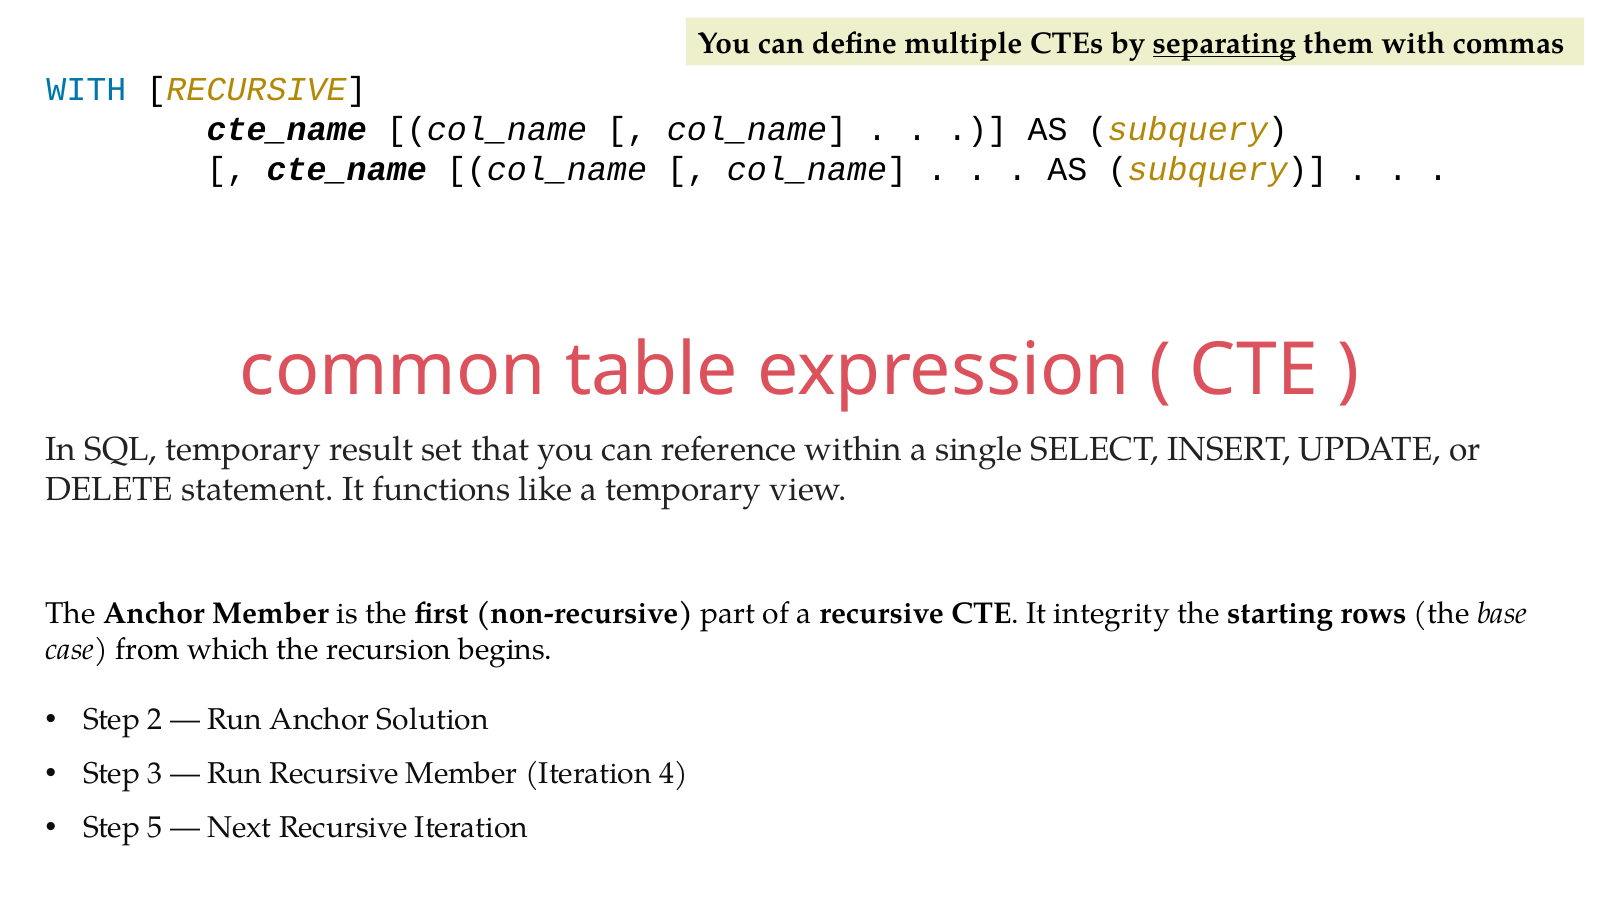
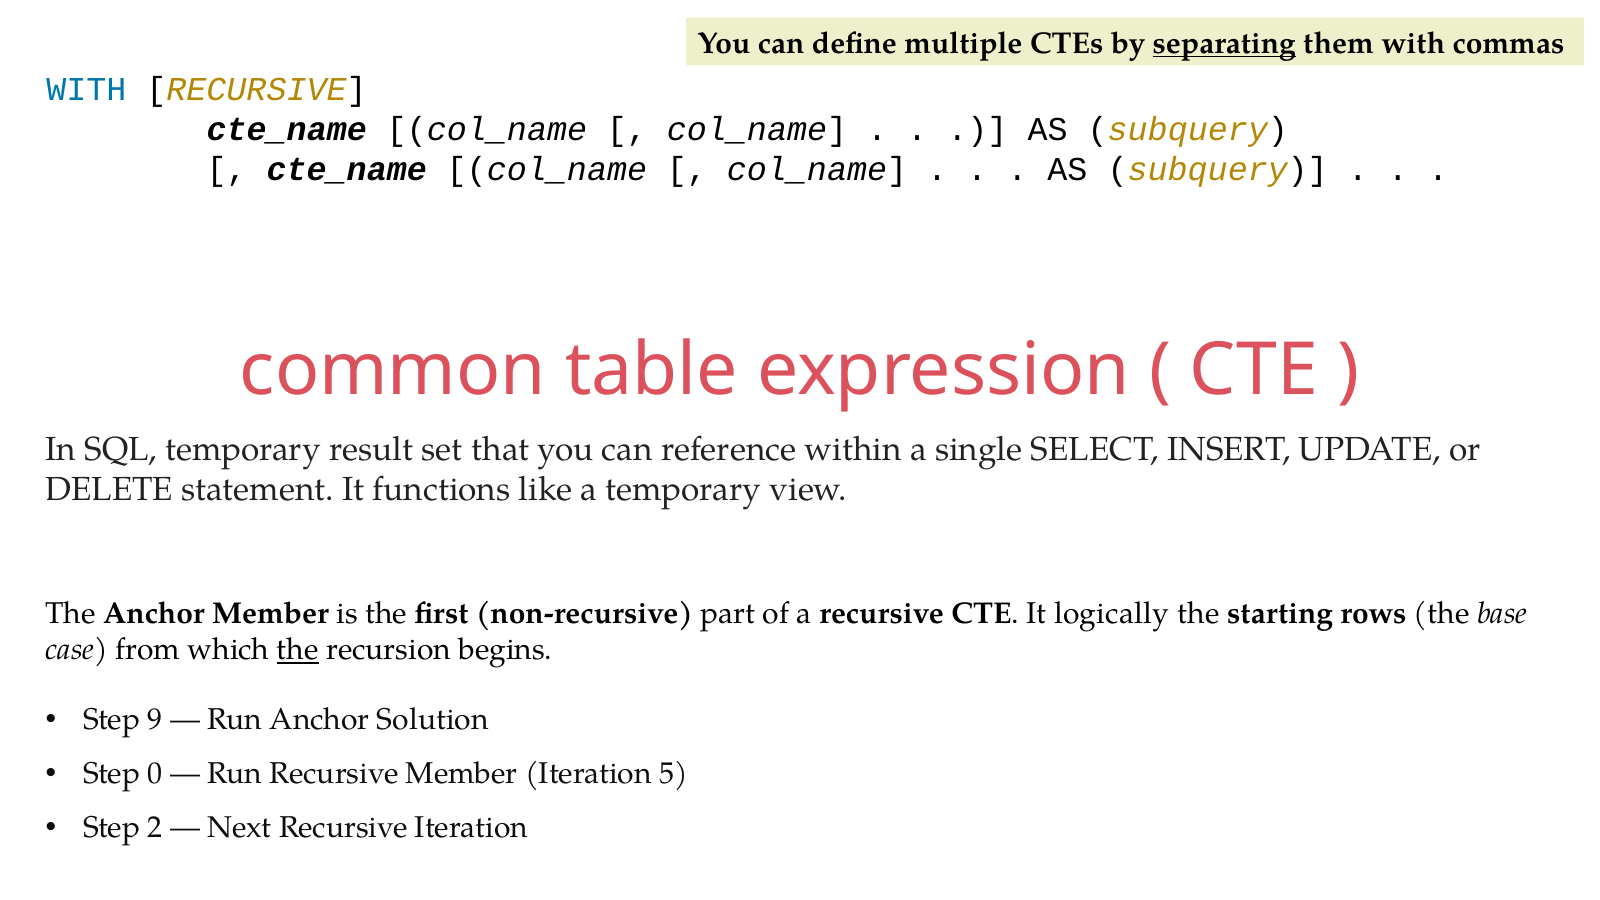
integrity: integrity -> logically
the at (298, 650) underline: none -> present
2: 2 -> 9
3: 3 -> 0
4: 4 -> 5
5: 5 -> 2
